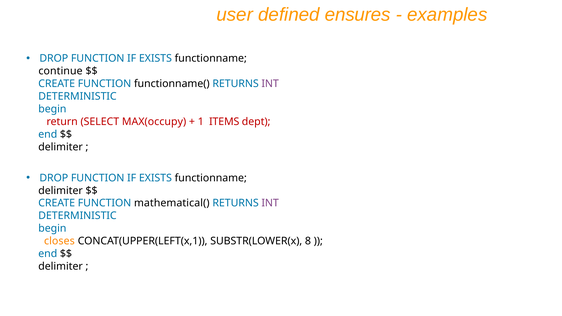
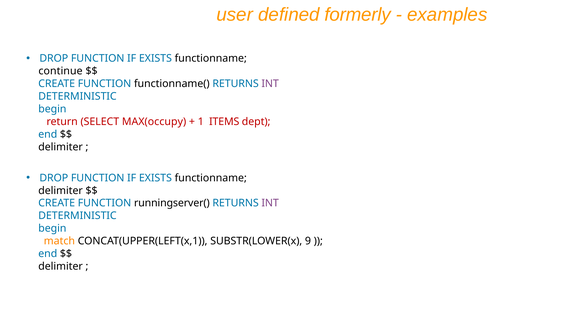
ensures: ensures -> formerly
mathematical(: mathematical( -> runningserver(
closes: closes -> match
8: 8 -> 9
